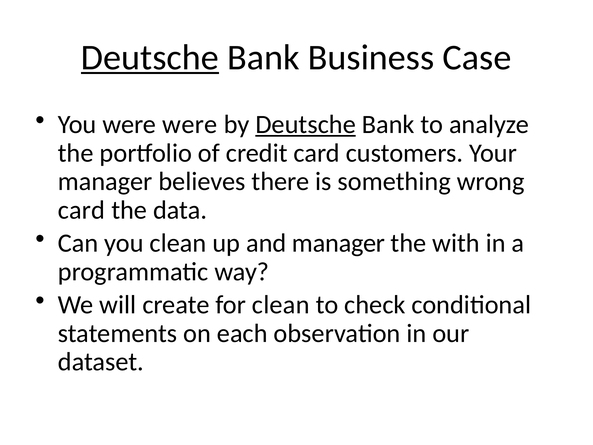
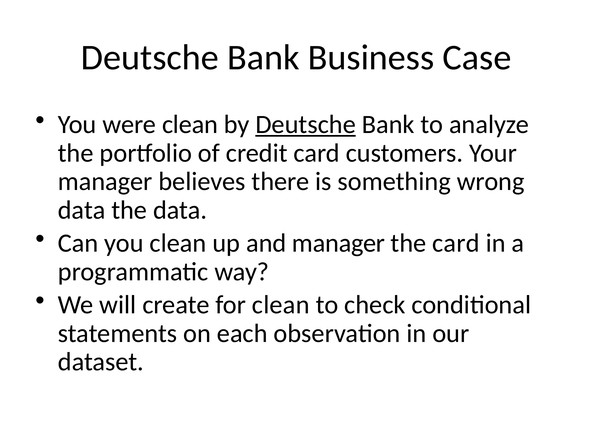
Deutsche at (150, 57) underline: present -> none
were were: were -> clean
card at (81, 210): card -> data
the with: with -> card
